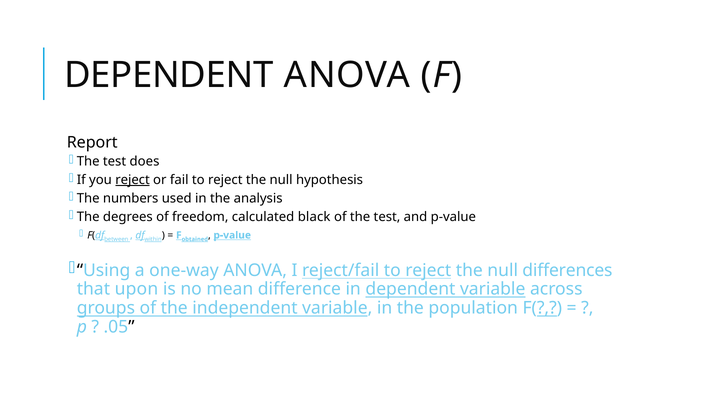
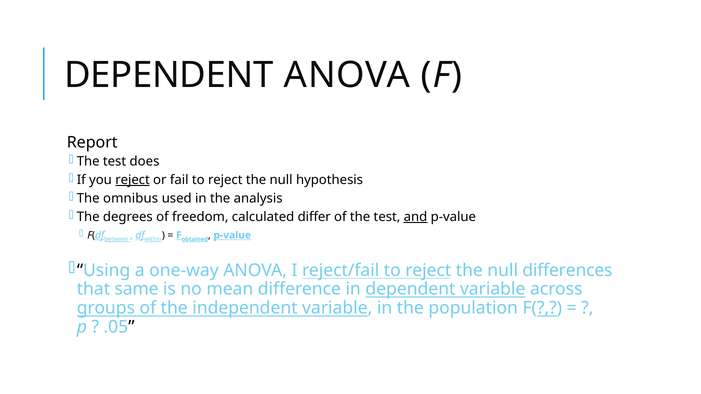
numbers: numbers -> omnibus
black: black -> differ
and underline: none -> present
upon: upon -> same
